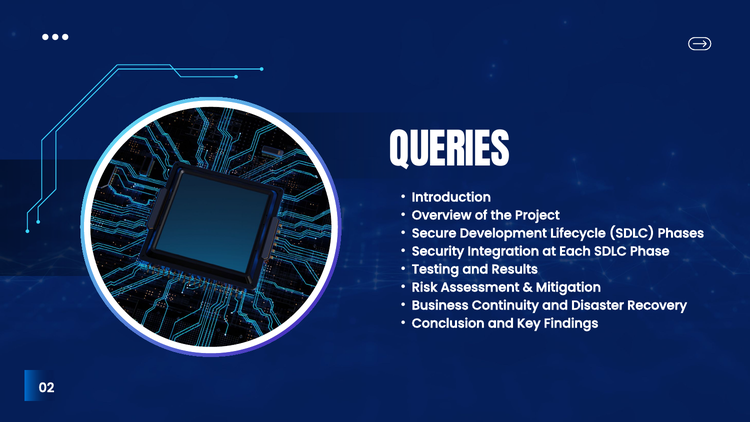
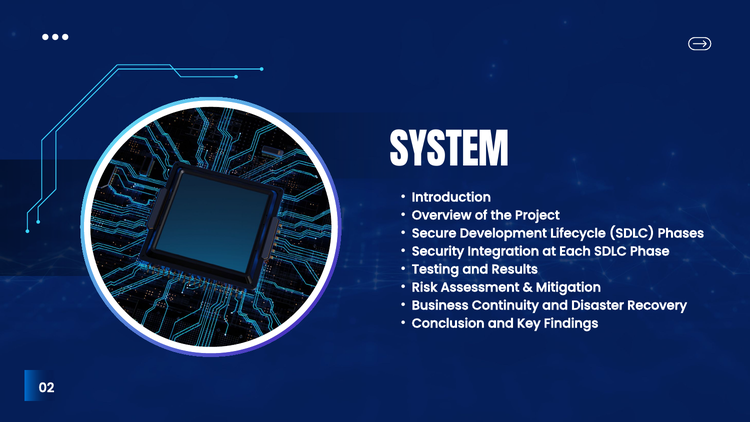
QUERIES: QUERIES -> SYSTEM
